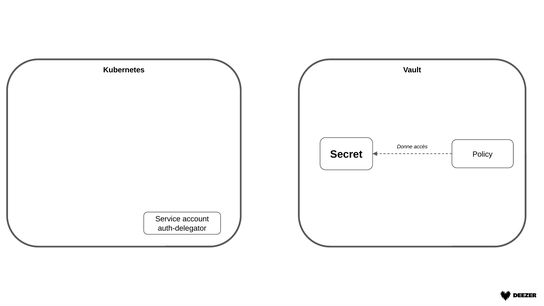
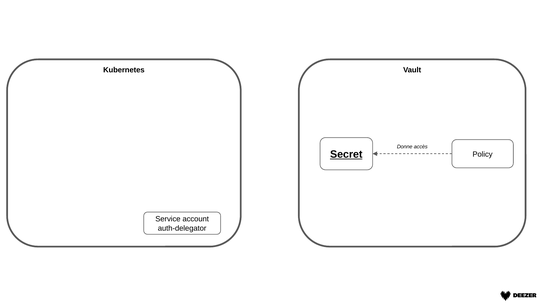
Secret underline: none -> present
